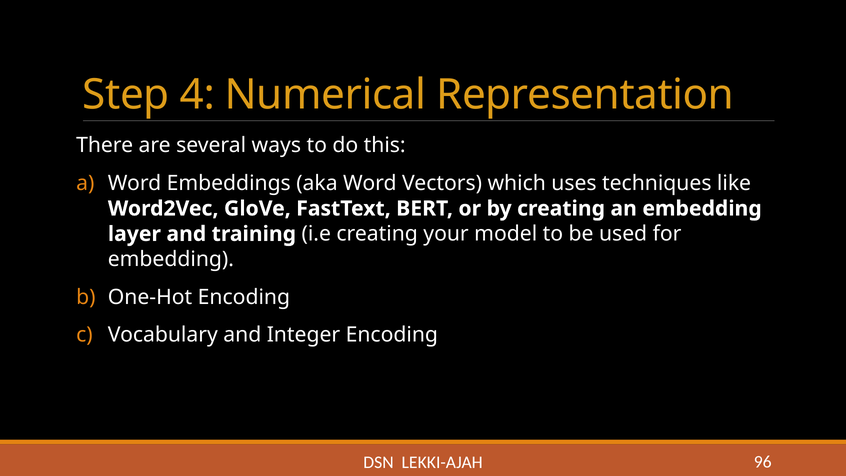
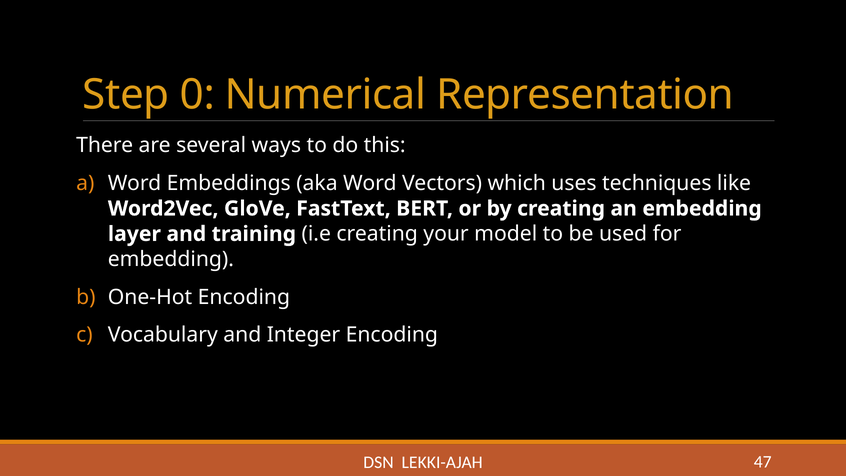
4: 4 -> 0
96: 96 -> 47
